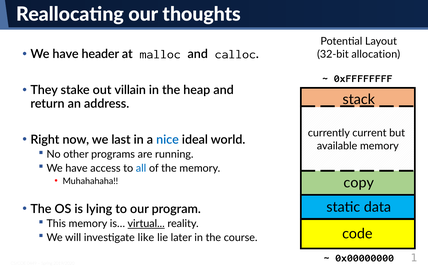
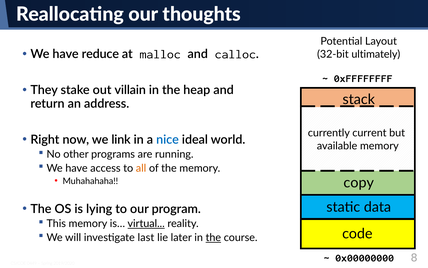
header: header -> reduce
allocation: allocation -> ultimately
last: last -> link
all colour: blue -> orange
like: like -> last
the at (213, 237) underline: none -> present
1: 1 -> 8
